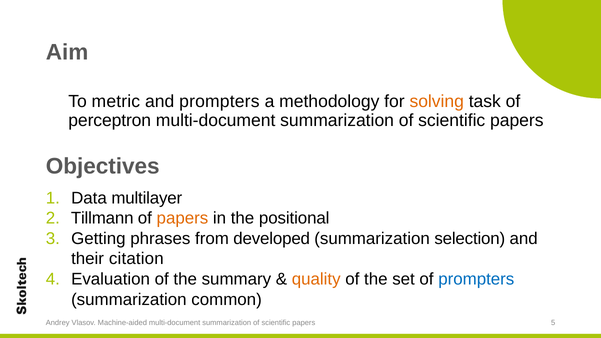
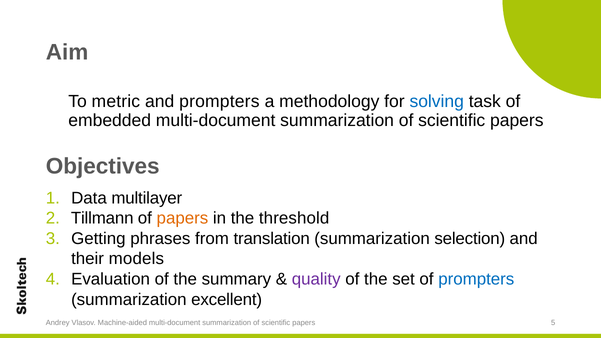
solving colour: orange -> blue
perceptron: perceptron -> embedded
positional: positional -> threshold
developed: developed -> translation
citation: citation -> models
quality colour: orange -> purple
common: common -> excellent
